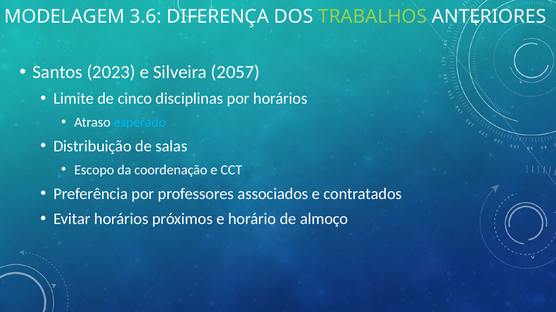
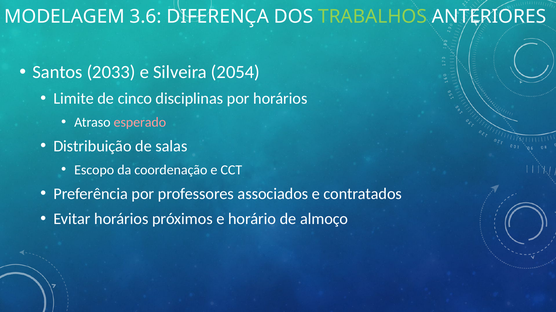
2023: 2023 -> 2033
2057: 2057 -> 2054
esperado colour: light blue -> pink
